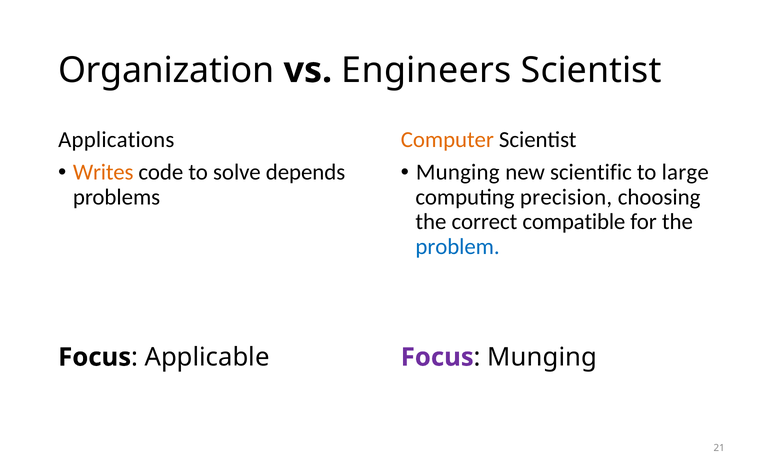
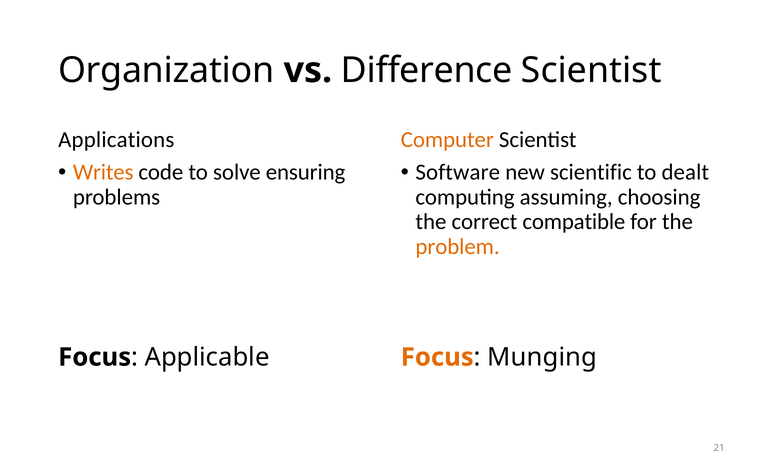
Engineers: Engineers -> Difference
depends: depends -> ensuring
Munging at (458, 172): Munging -> Software
large: large -> dealt
precision: precision -> assuming
problem colour: blue -> orange
Focus at (437, 357) colour: purple -> orange
